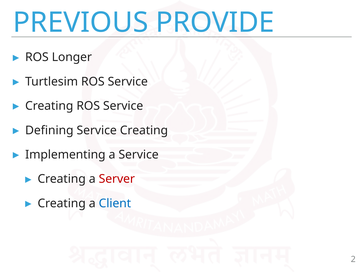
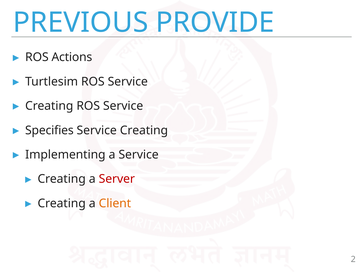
Longer: Longer -> Actions
Defining: Defining -> Specifies
Client colour: blue -> orange
